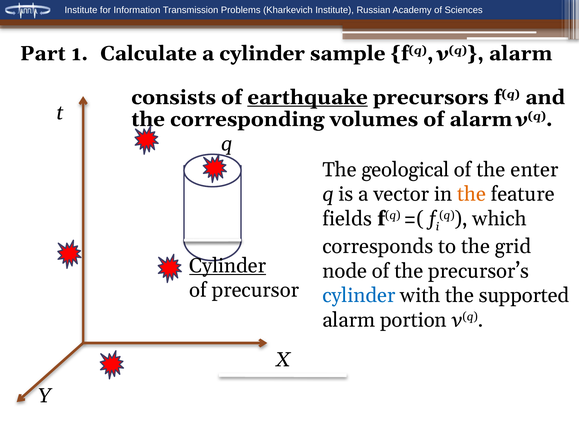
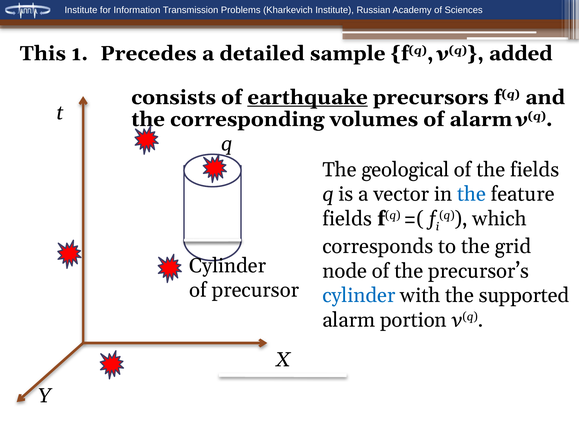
Part: Part -> This
Calculate: Calculate -> Precedes
a cylinder: cylinder -> detailed
v(q alarm: alarm -> added
the enter: enter -> fields
the at (471, 194) colour: orange -> blue
Cylinder at (228, 266) underline: present -> none
